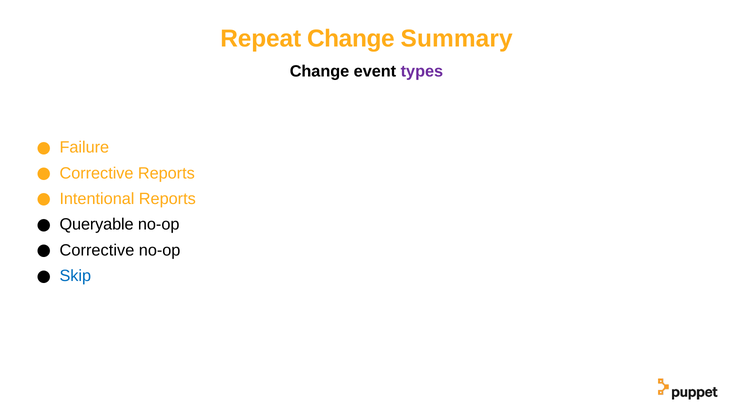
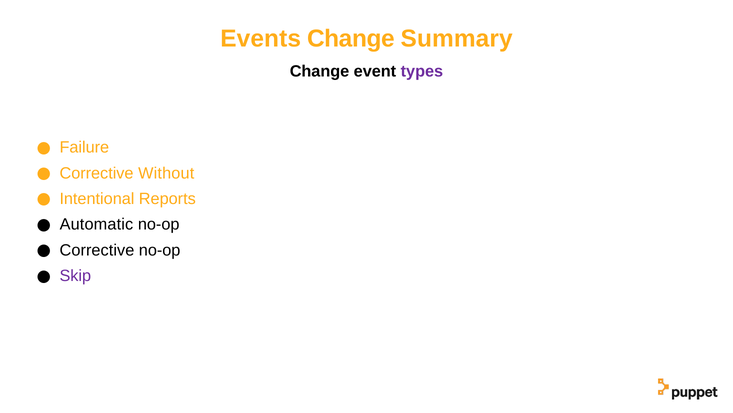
Repeat: Repeat -> Events
Corrective Reports: Reports -> Without
Queryable: Queryable -> Automatic
Skip colour: blue -> purple
